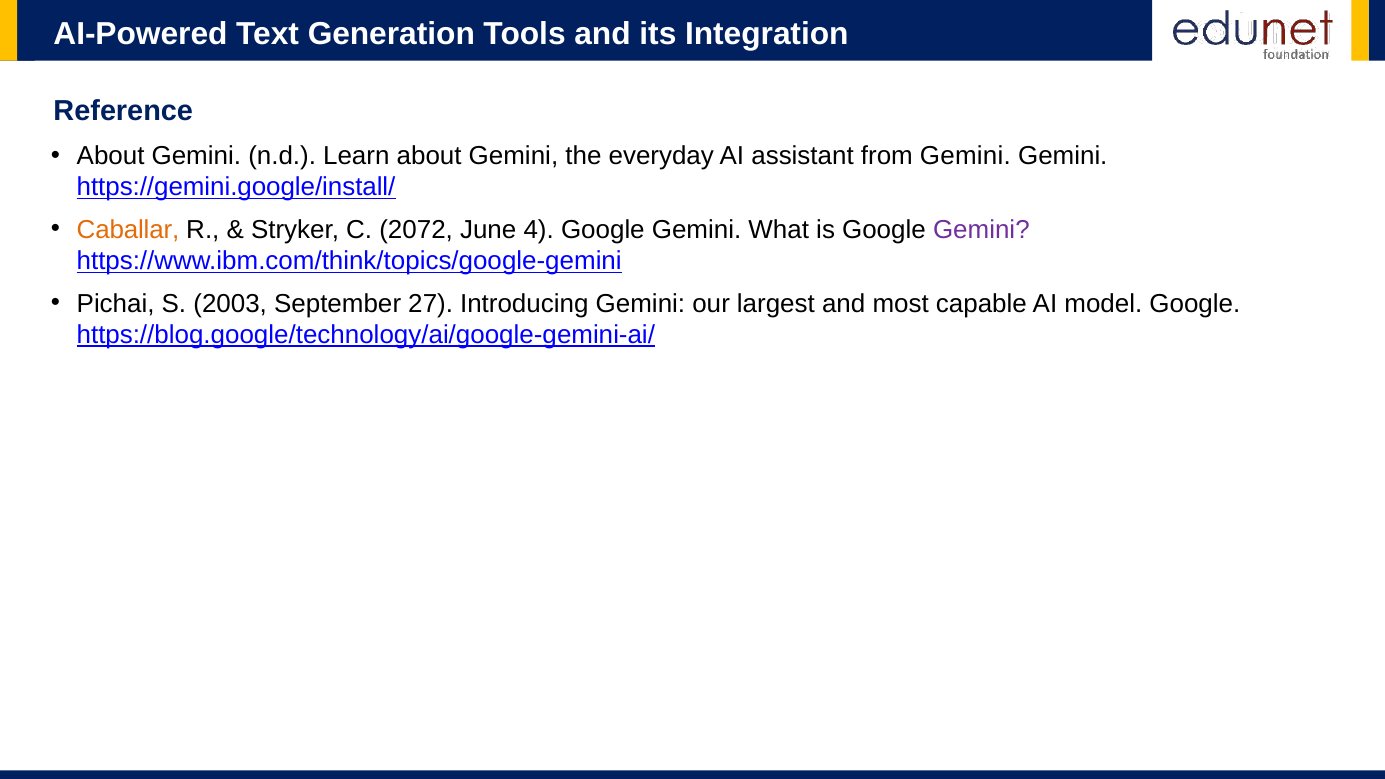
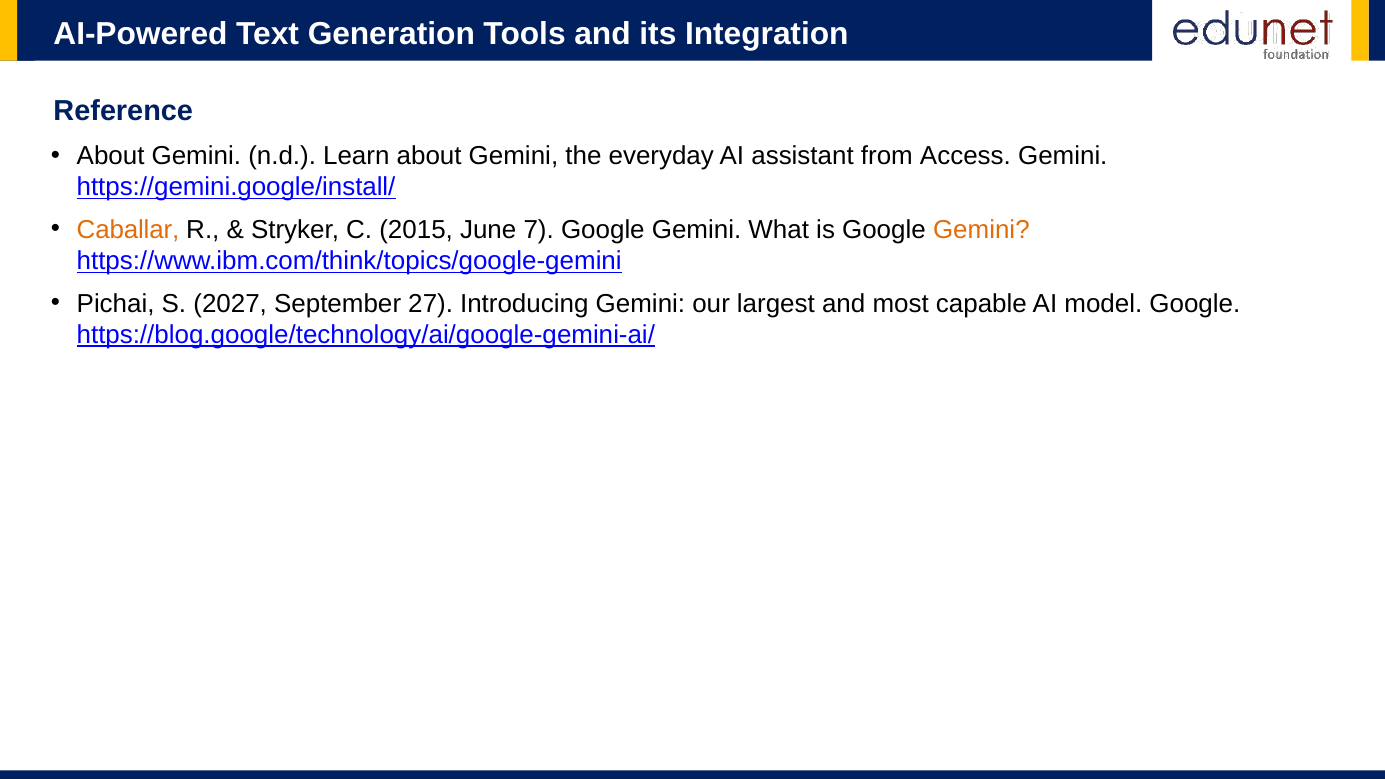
from Gemini: Gemini -> Access
2072: 2072 -> 2015
4: 4 -> 7
Gemini at (981, 230) colour: purple -> orange
2003: 2003 -> 2027
